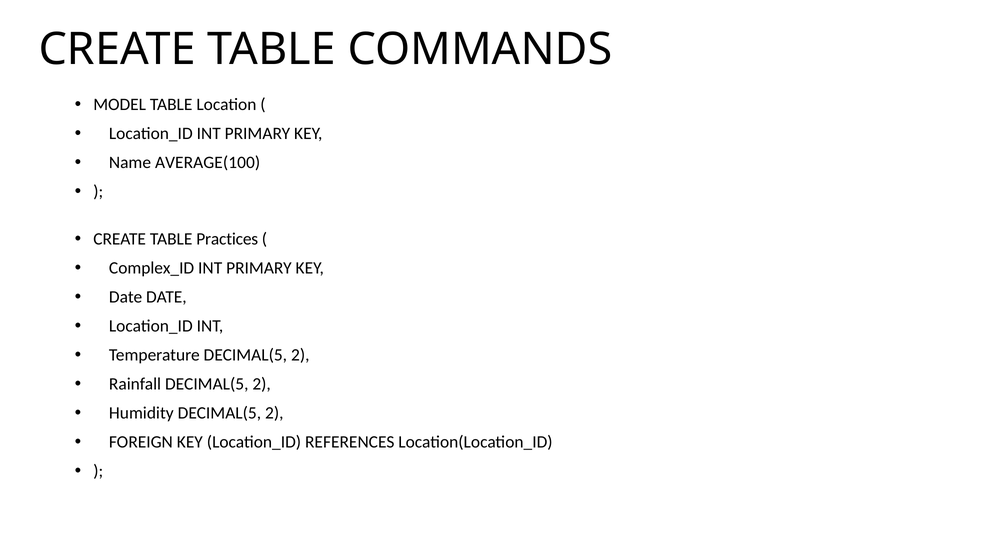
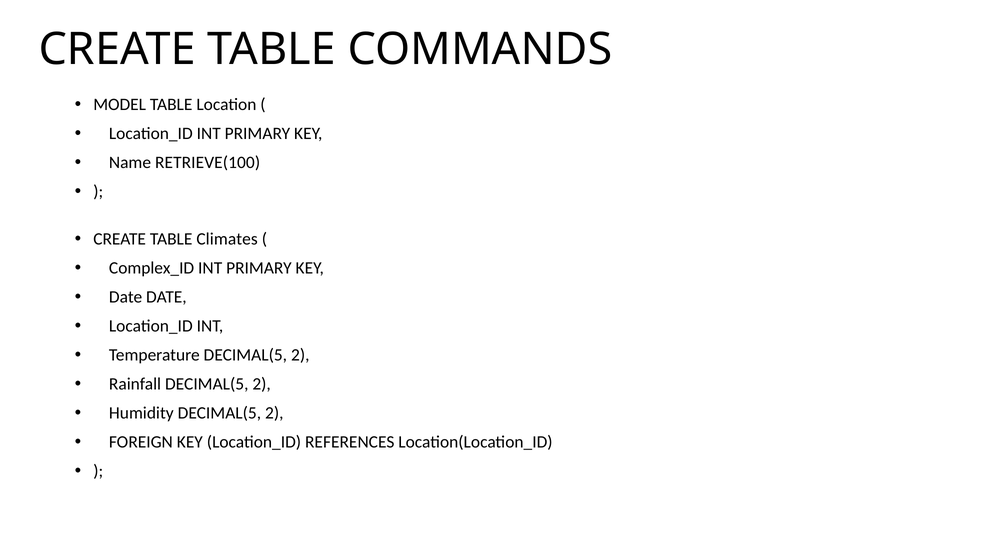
AVERAGE(100: AVERAGE(100 -> RETRIEVE(100
Practices: Practices -> Climates
